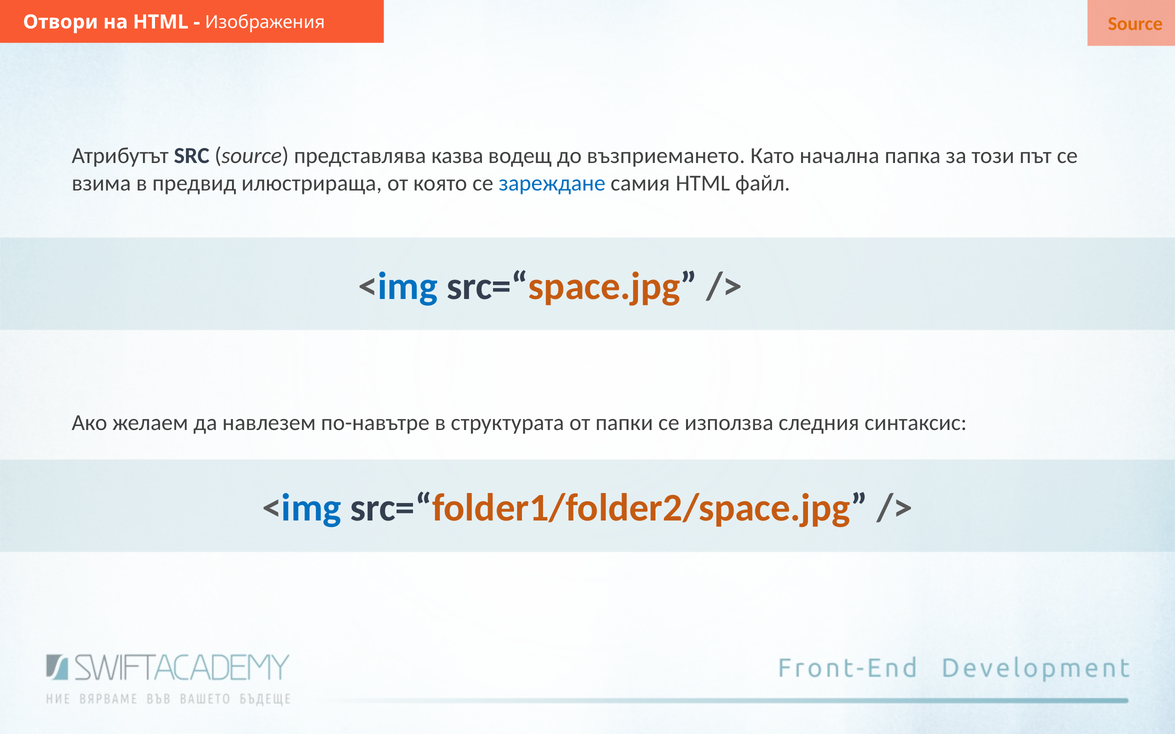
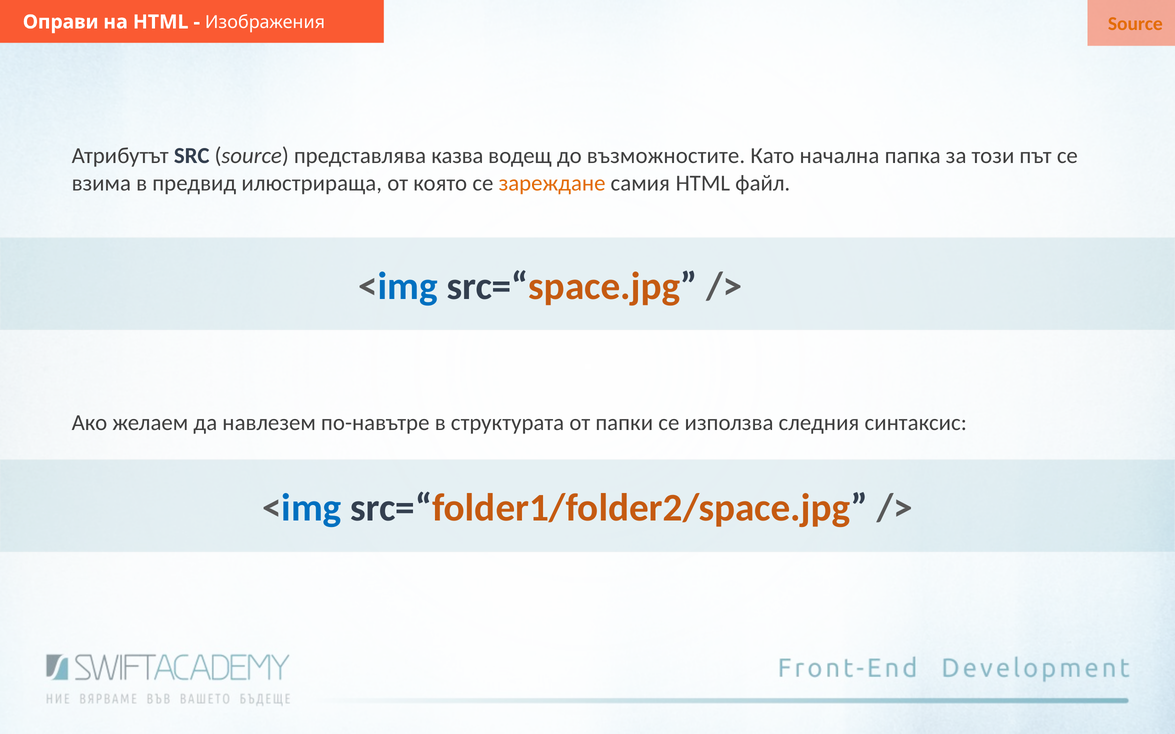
Отвори: Отвори -> Оправи
възприемането: възприемането -> възможностите
зареждане colour: blue -> orange
